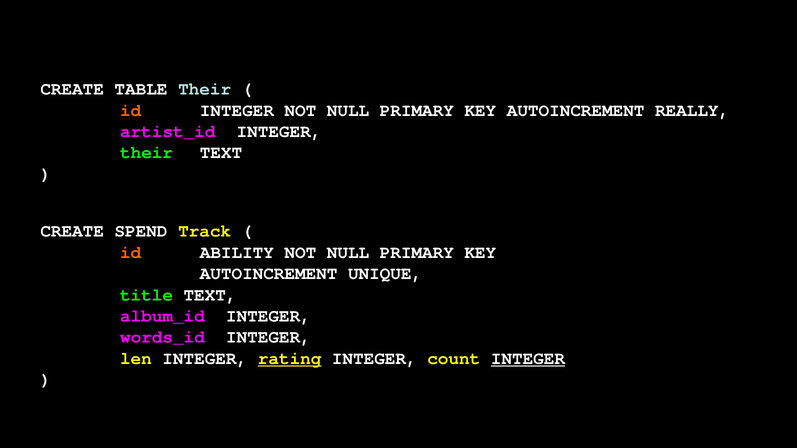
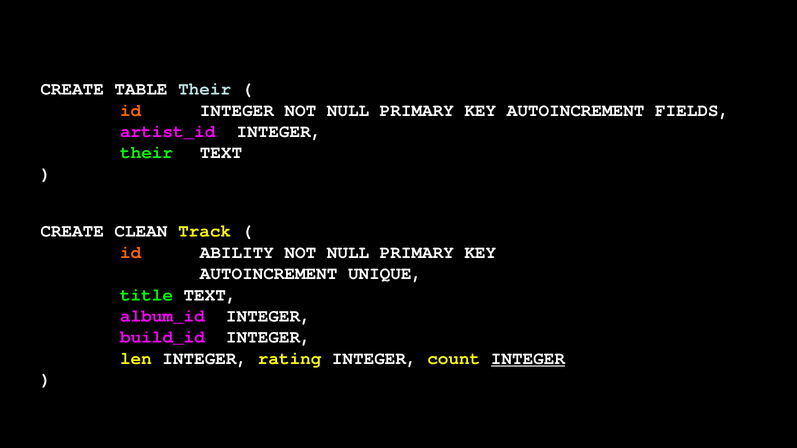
REALLY: REALLY -> FIELDS
SPEND: SPEND -> CLEAN
words_id: words_id -> build_id
rating underline: present -> none
